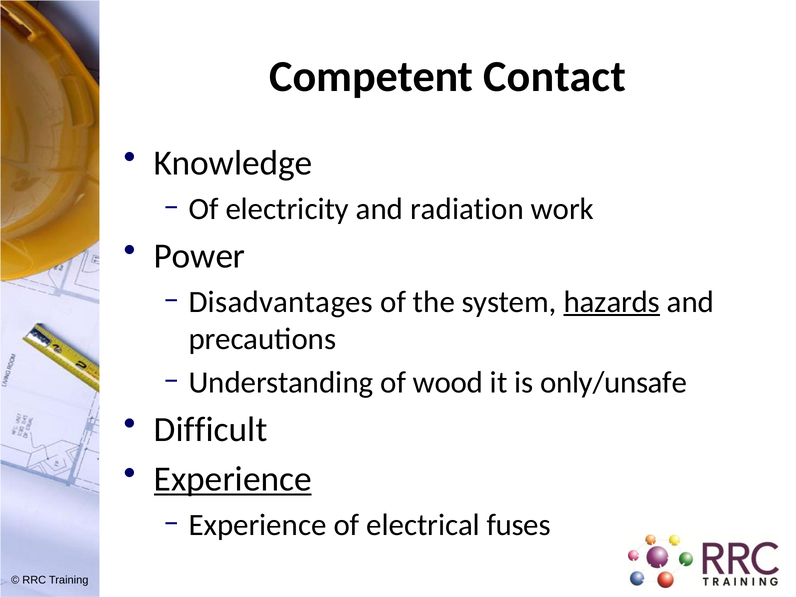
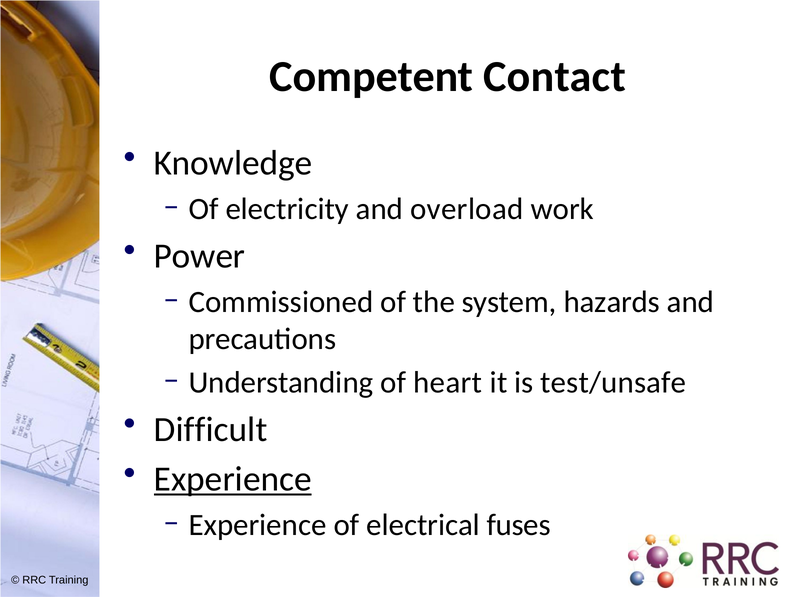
radiation: radiation -> overload
Disadvantages: Disadvantages -> Commissioned
hazards underline: present -> none
wood: wood -> heart
only/unsafe: only/unsafe -> test/unsafe
